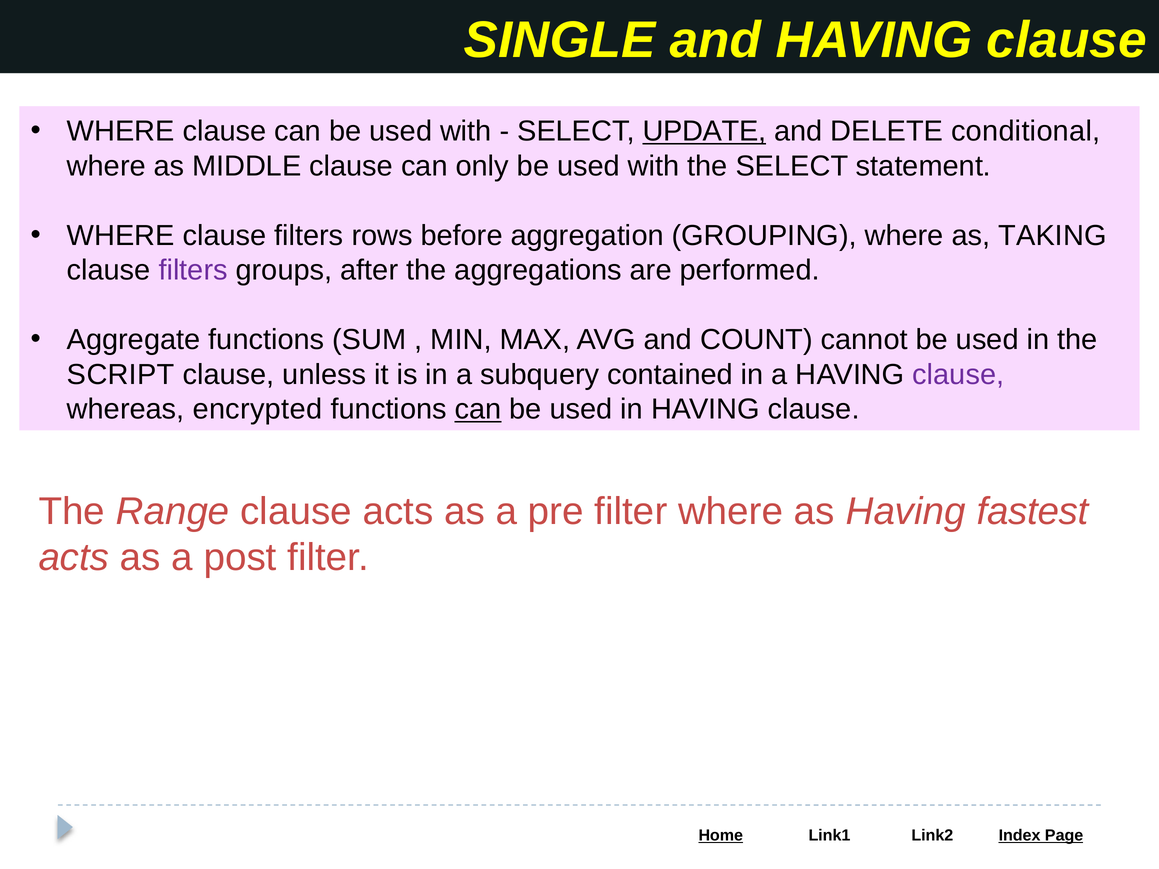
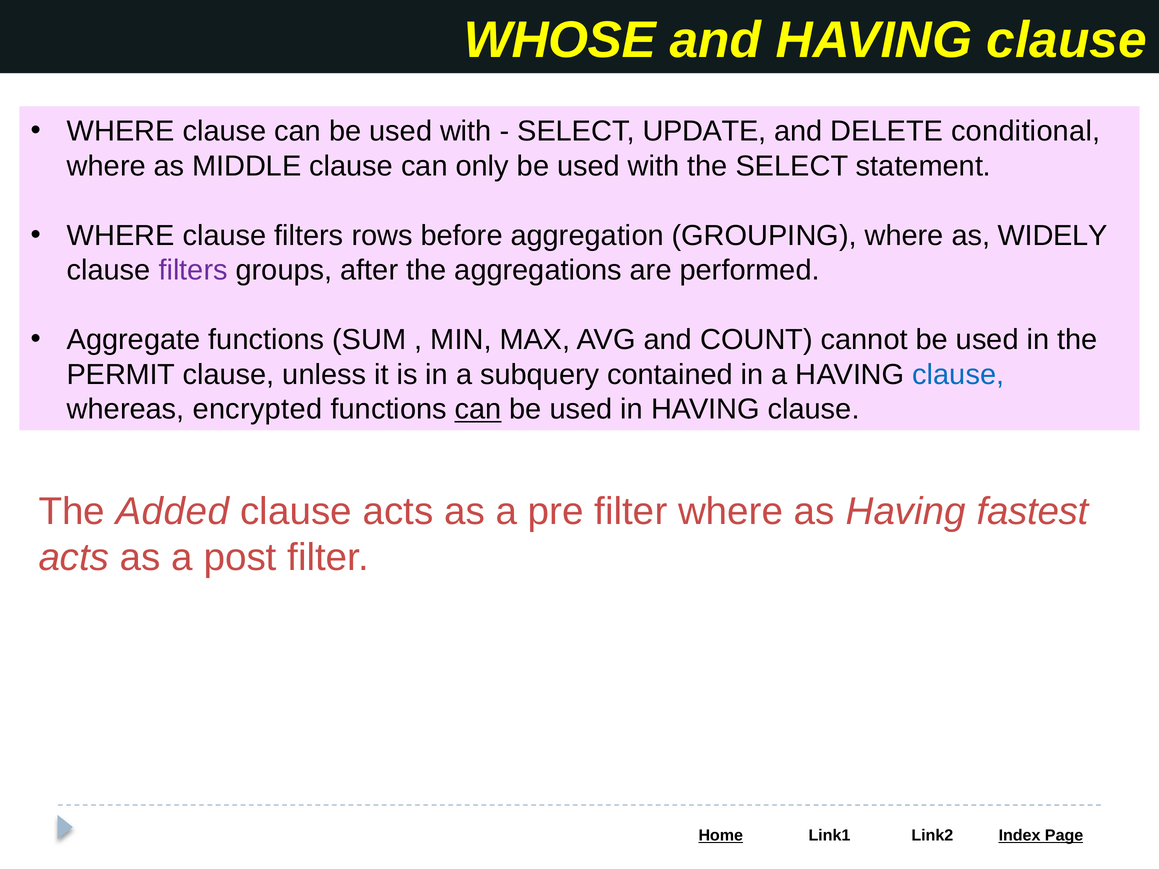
SINGLE: SINGLE -> WHOSE
UPDATE underline: present -> none
TAKING: TAKING -> WIDELY
SCRIPT: SCRIPT -> PERMIT
clause at (958, 375) colour: purple -> blue
Range: Range -> Added
